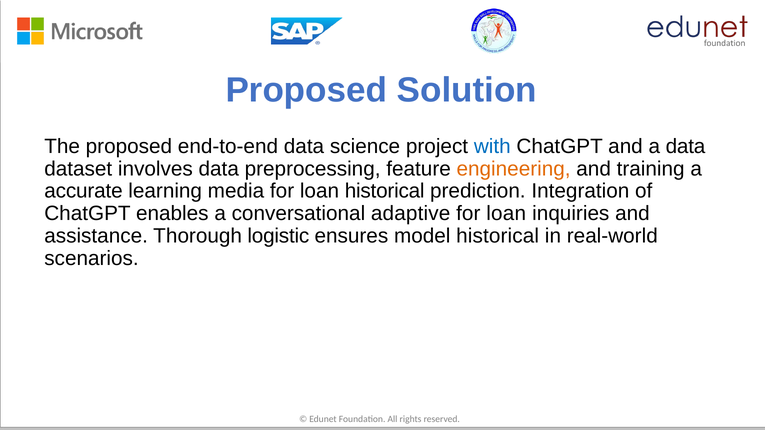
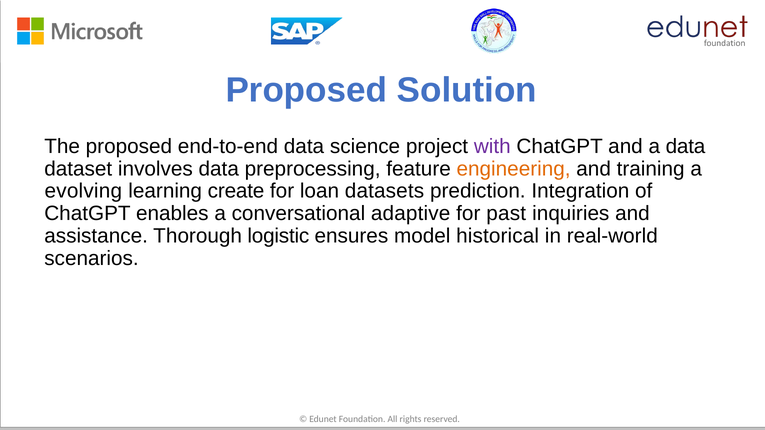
with colour: blue -> purple
accurate: accurate -> evolving
media: media -> create
loan historical: historical -> datasets
loan at (506, 214): loan -> past
